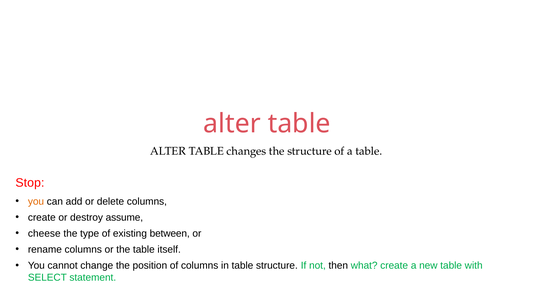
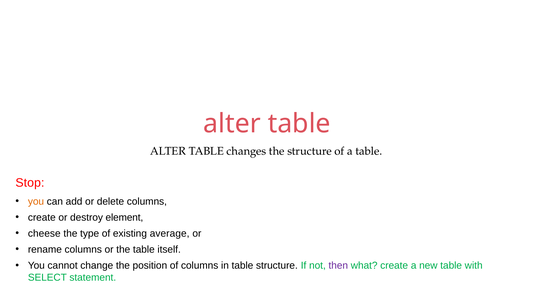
assume: assume -> element
between: between -> average
then colour: black -> purple
